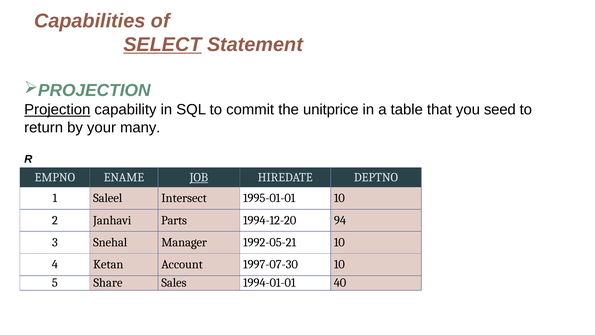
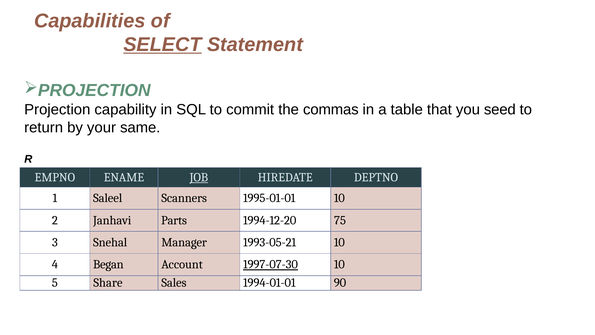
Projection underline: present -> none
unitprice: unitprice -> commas
many: many -> same
Intersect: Intersect -> Scanners
94: 94 -> 75
1992-05-21: 1992-05-21 -> 1993-05-21
Ketan: Ketan -> Began
1997-07-30 underline: none -> present
40: 40 -> 90
